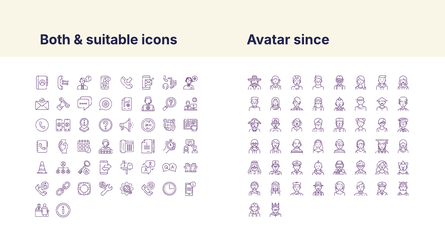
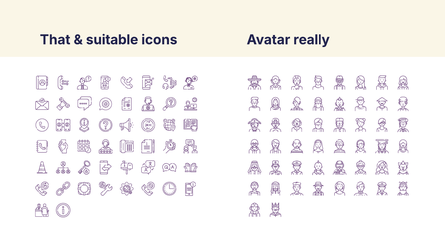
Both: Both -> That
since: since -> really
